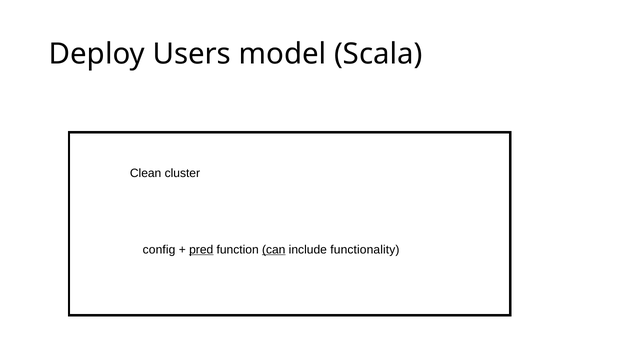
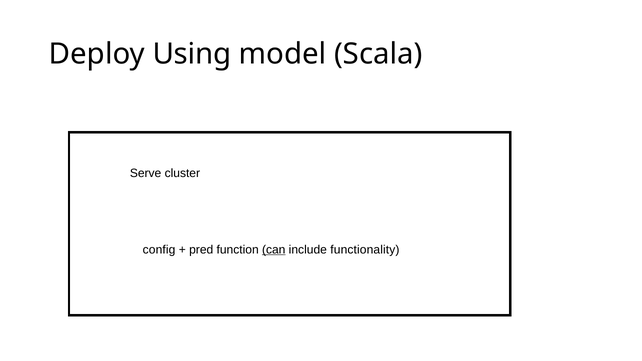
Users: Users -> Using
Clean: Clean -> Serve
pred underline: present -> none
